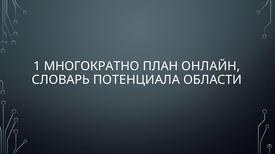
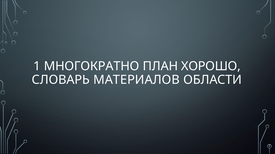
ОНЛАЙН: ОНЛАЙН -> ХОРОШО
ПОТЕНЦИАЛА: ПОТЕНЦИАЛА -> МАТЕРИАЛОВ
